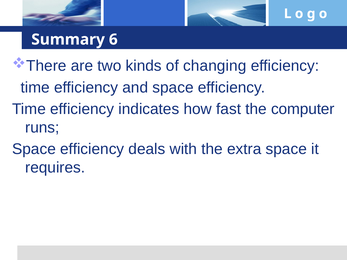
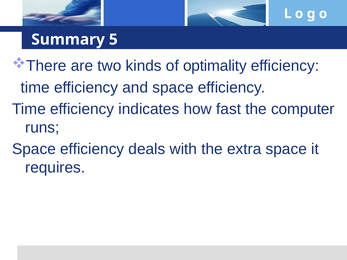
6: 6 -> 5
changing: changing -> optimality
